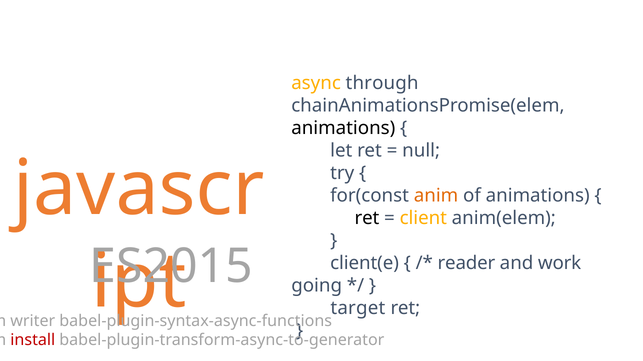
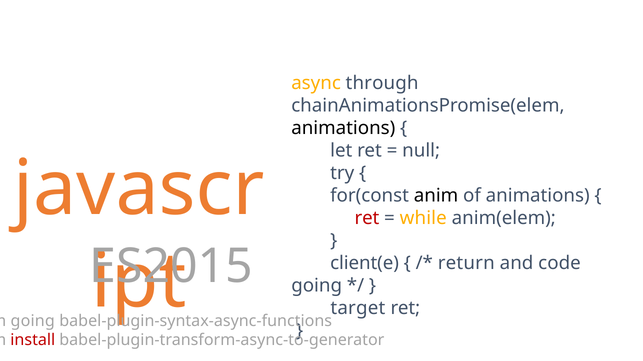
anim colour: orange -> black
ret at (367, 218) colour: black -> red
client: client -> while
reader: reader -> return
work: work -> code
writer at (33, 321): writer -> going
